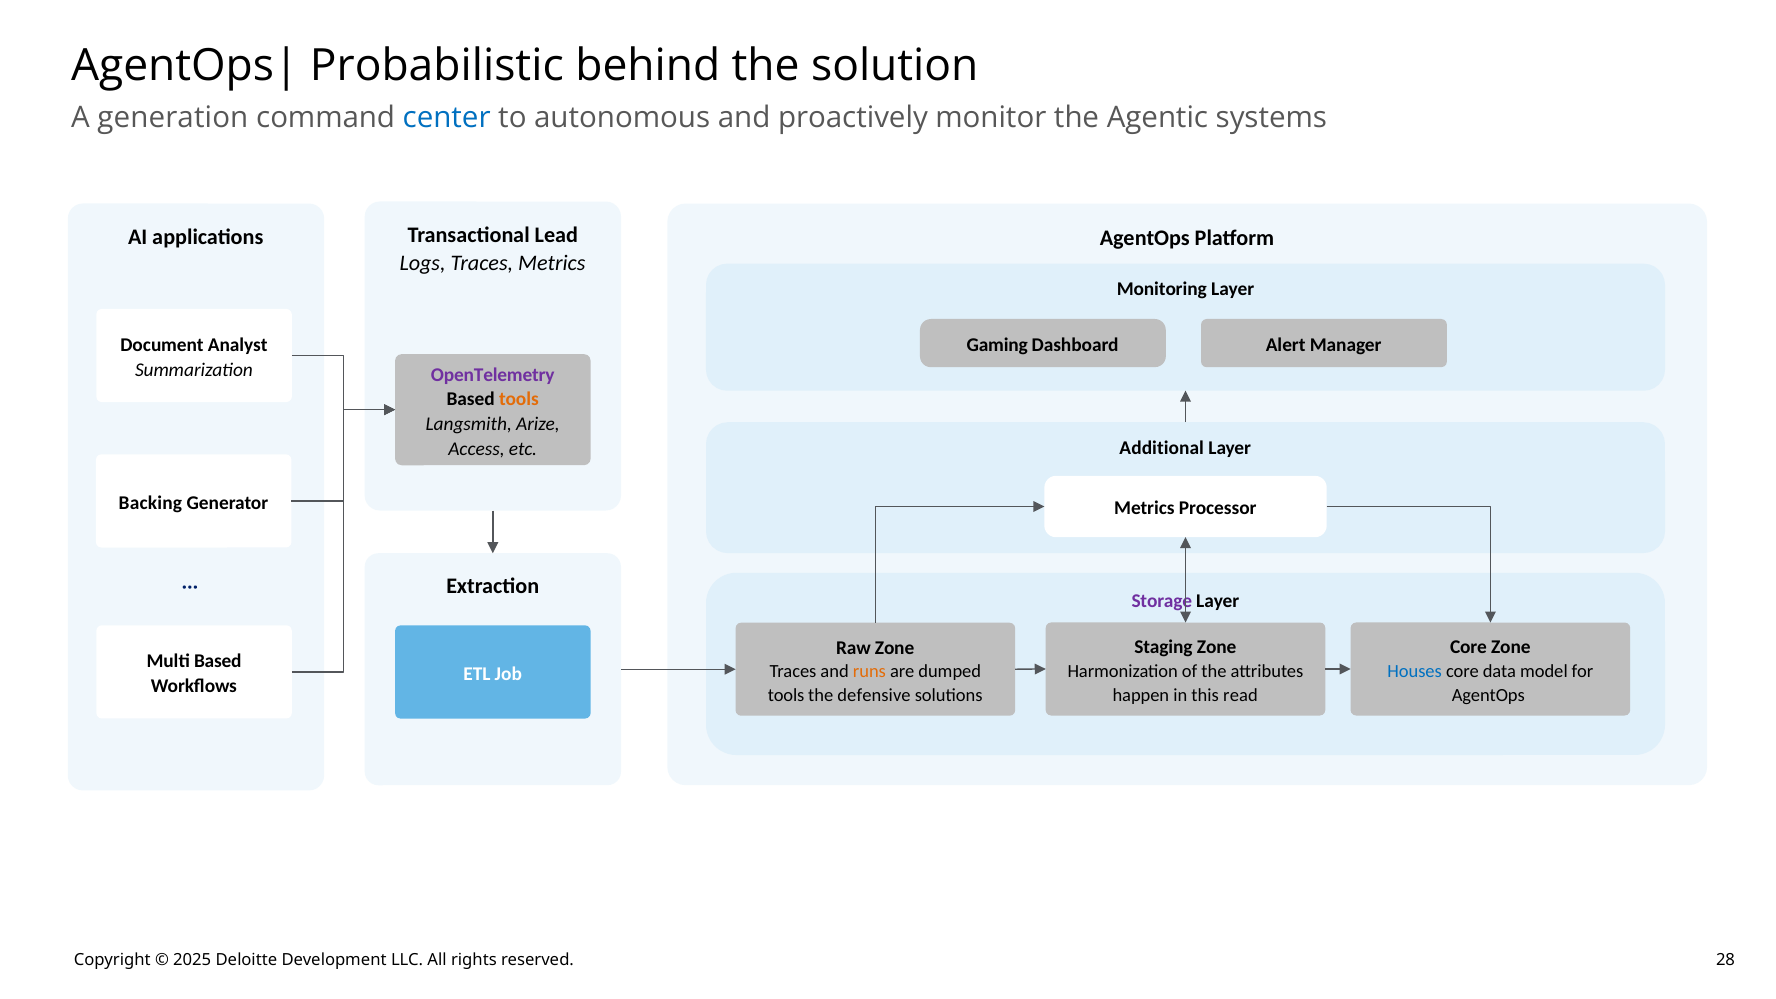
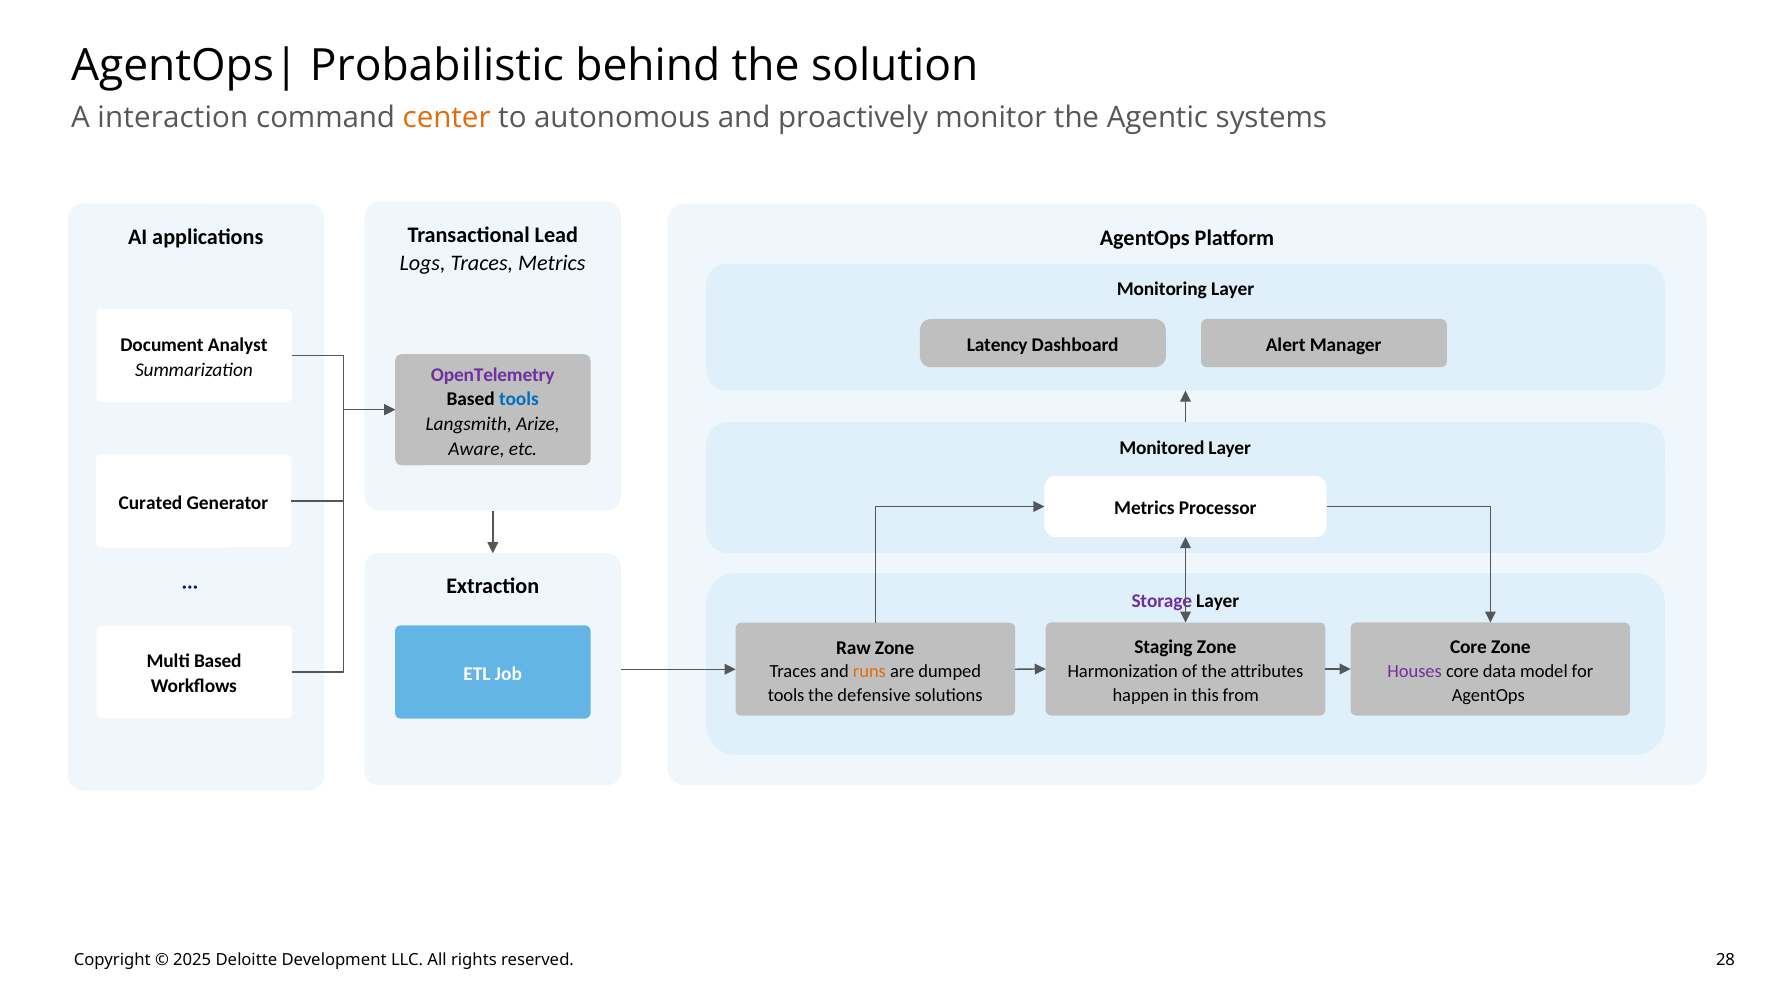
generation: generation -> interaction
center colour: blue -> orange
Gaming: Gaming -> Latency
tools at (519, 399) colour: orange -> blue
Additional: Additional -> Monitored
Access: Access -> Aware
Backing: Backing -> Curated
Houses colour: blue -> purple
read: read -> from
